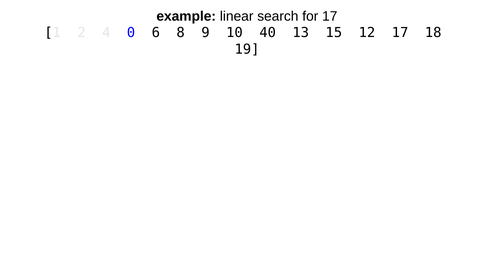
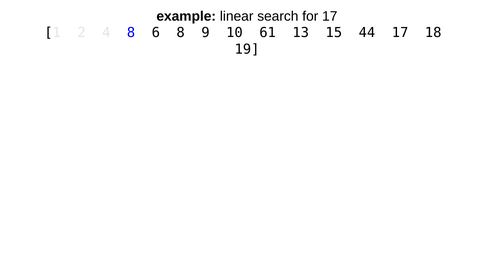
4 0: 0 -> 8
40: 40 -> 61
12: 12 -> 44
